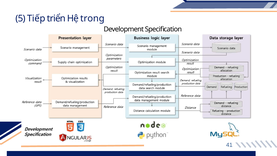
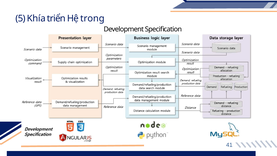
Tiếp: Tiếp -> Khía
